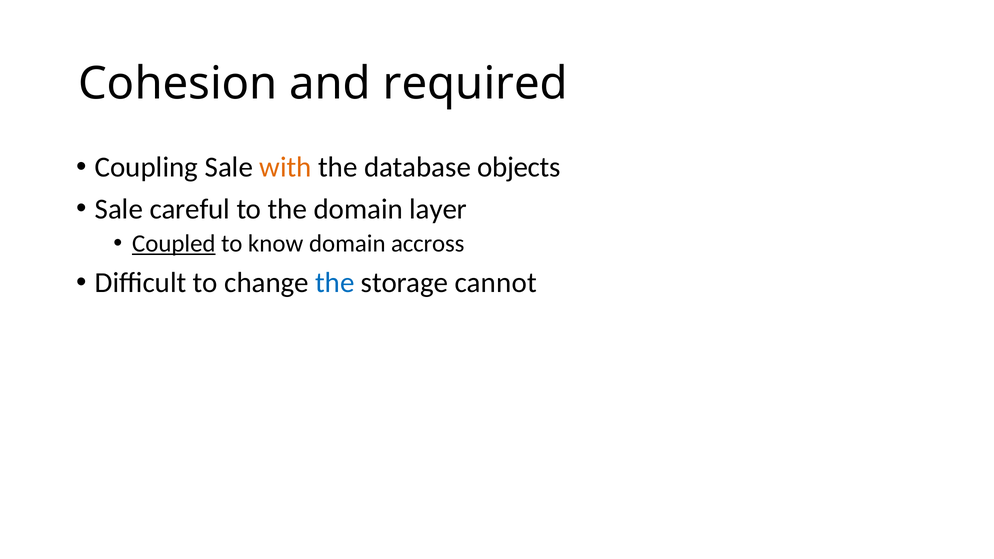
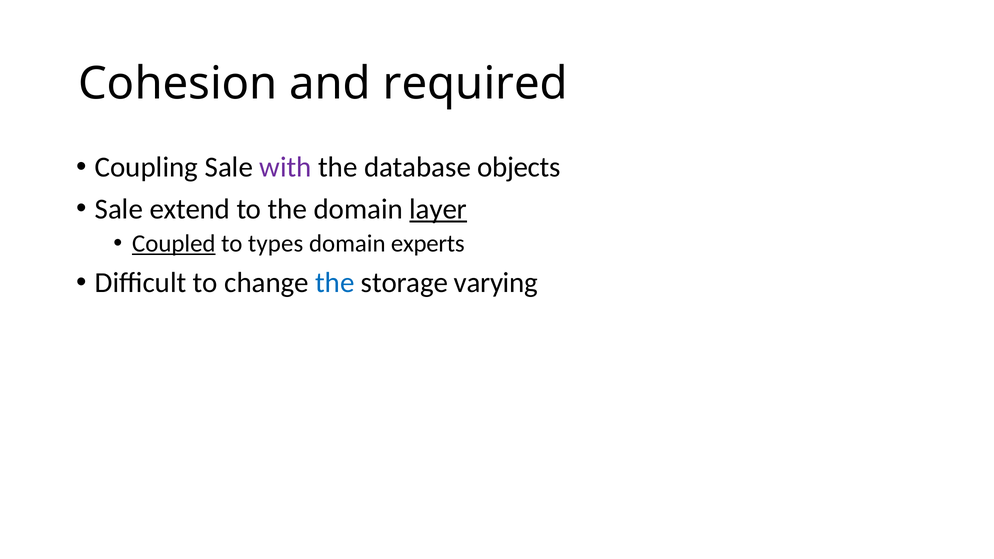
with colour: orange -> purple
careful: careful -> extend
layer underline: none -> present
know: know -> types
accross: accross -> experts
cannot: cannot -> varying
